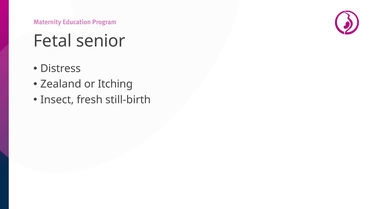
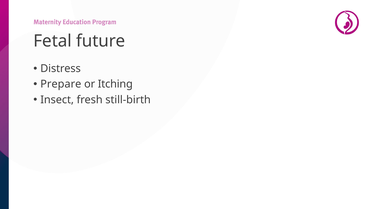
senior: senior -> future
Zealand: Zealand -> Prepare
